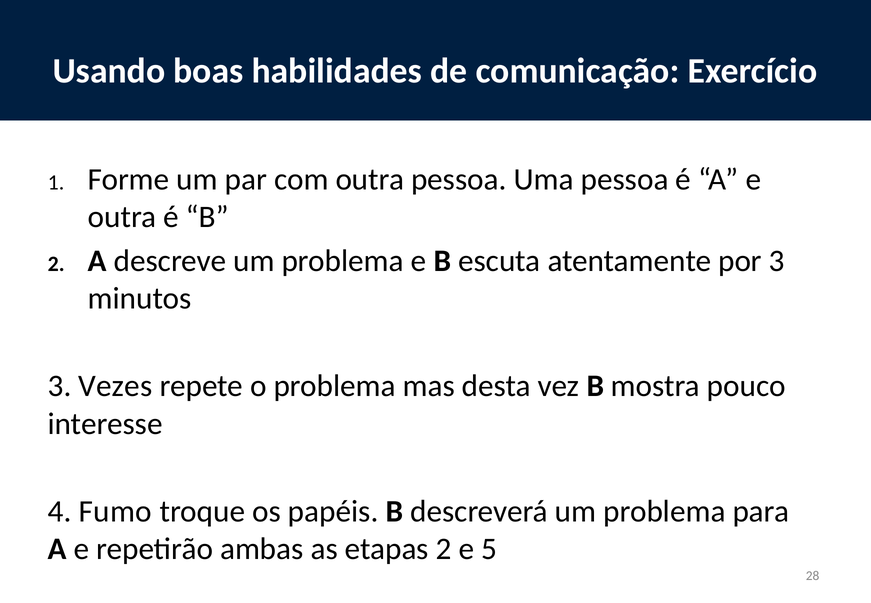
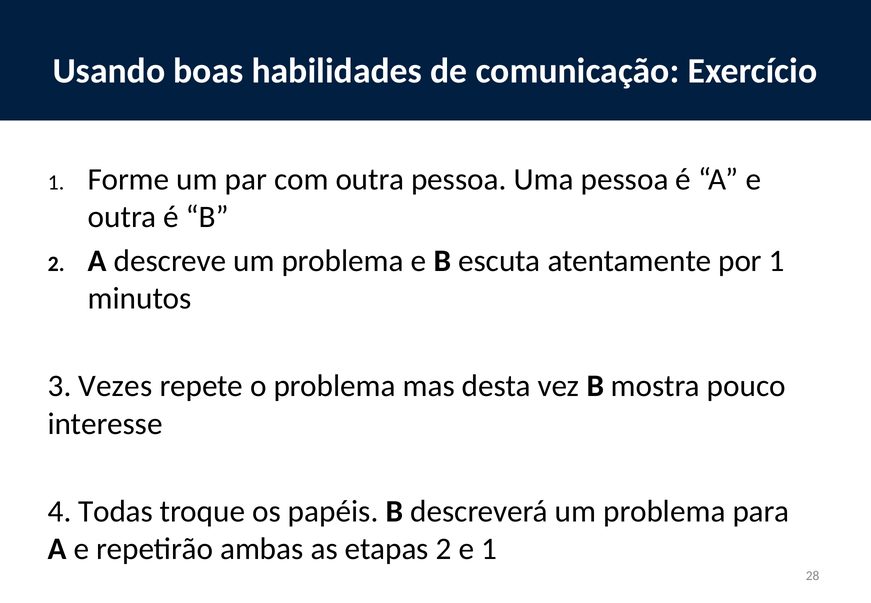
por 3: 3 -> 1
Fumo: Fumo -> Todas
e 5: 5 -> 1
